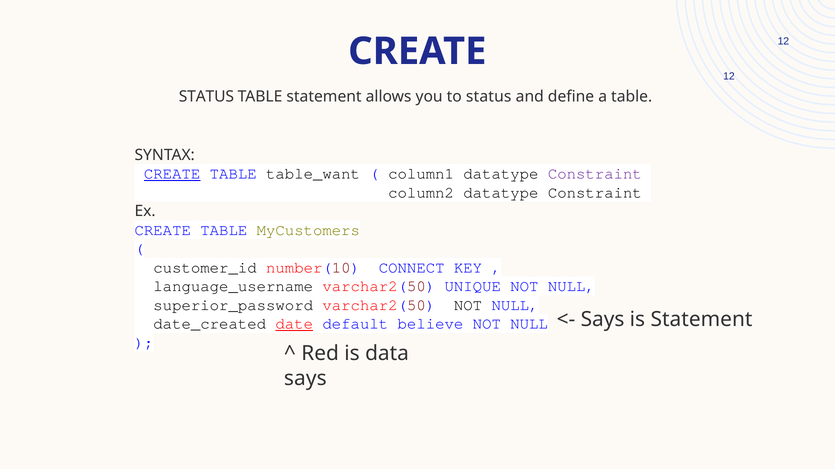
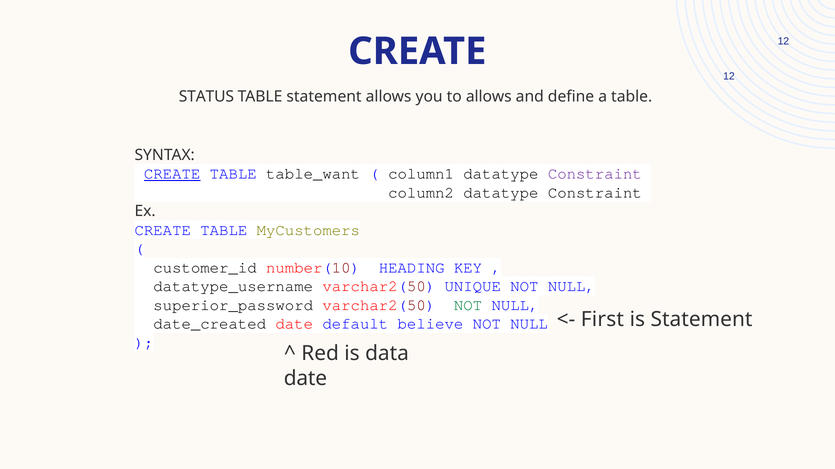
to status: status -> allows
CONNECT: CONNECT -> HEADING
language_username: language_username -> datatype_username
NOT at (468, 306) colour: black -> green
Says at (603, 320): Says -> First
date at (294, 324) underline: present -> none
says at (305, 379): says -> date
